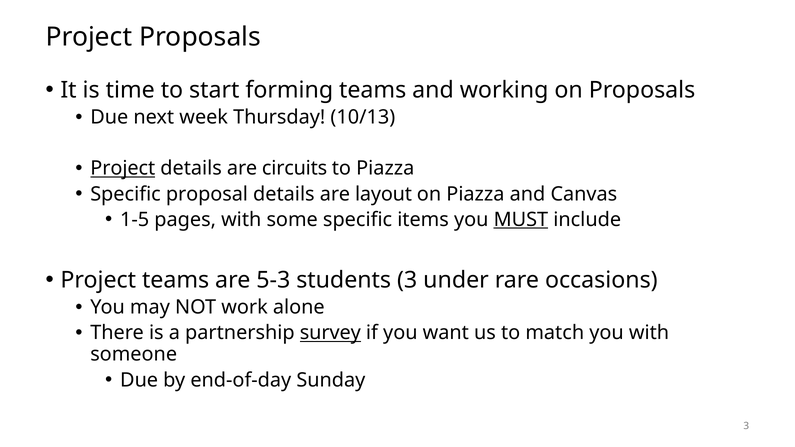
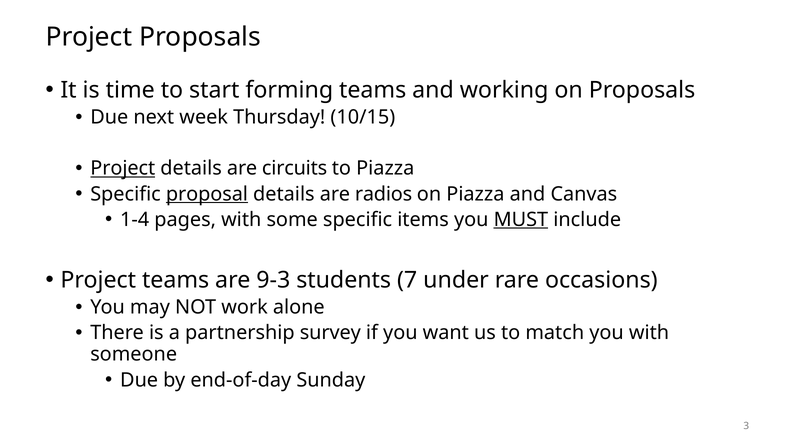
10/13: 10/13 -> 10/15
proposal underline: none -> present
layout: layout -> radios
1-5: 1-5 -> 1-4
5-3: 5-3 -> 9-3
students 3: 3 -> 7
survey underline: present -> none
